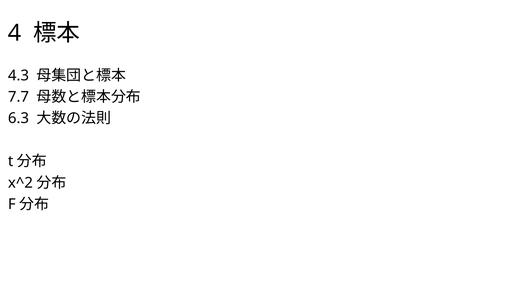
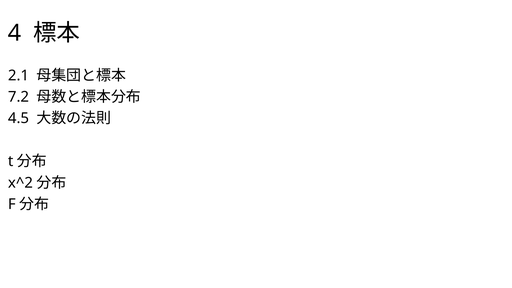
4.3: 4.3 -> 2.1
7.7: 7.7 -> 7.2
6.3: 6.3 -> 4.5
